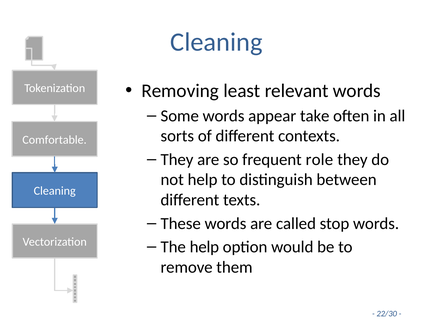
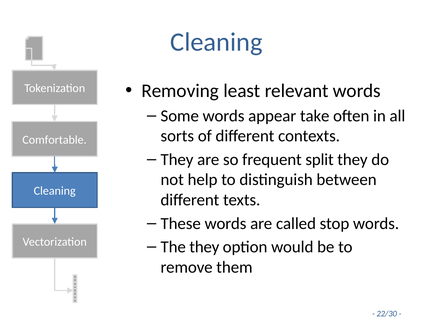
role: role -> split
The help: help -> they
